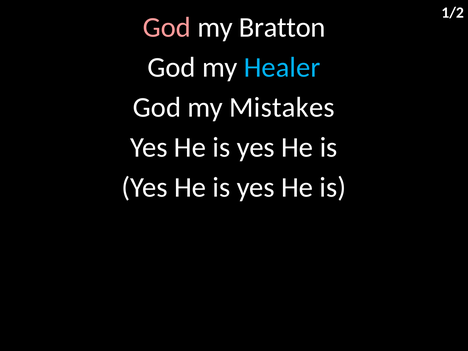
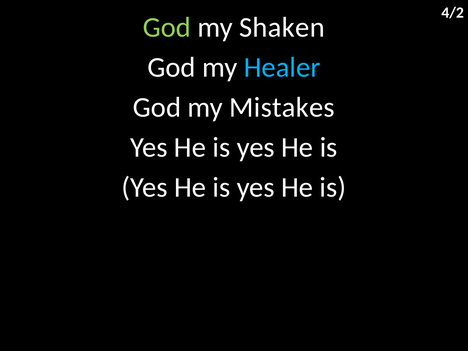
1/2: 1/2 -> 4/2
God at (167, 27) colour: pink -> light green
Bratton: Bratton -> Shaken
